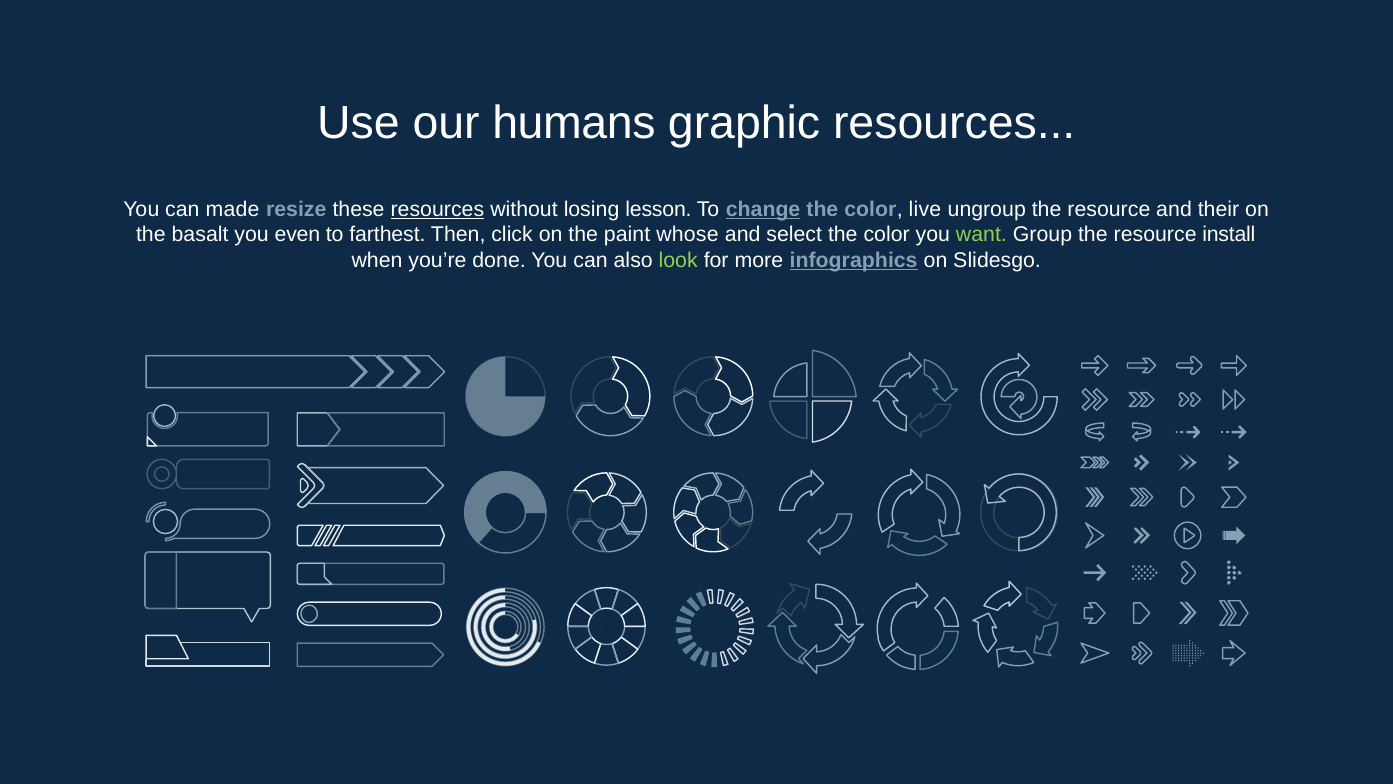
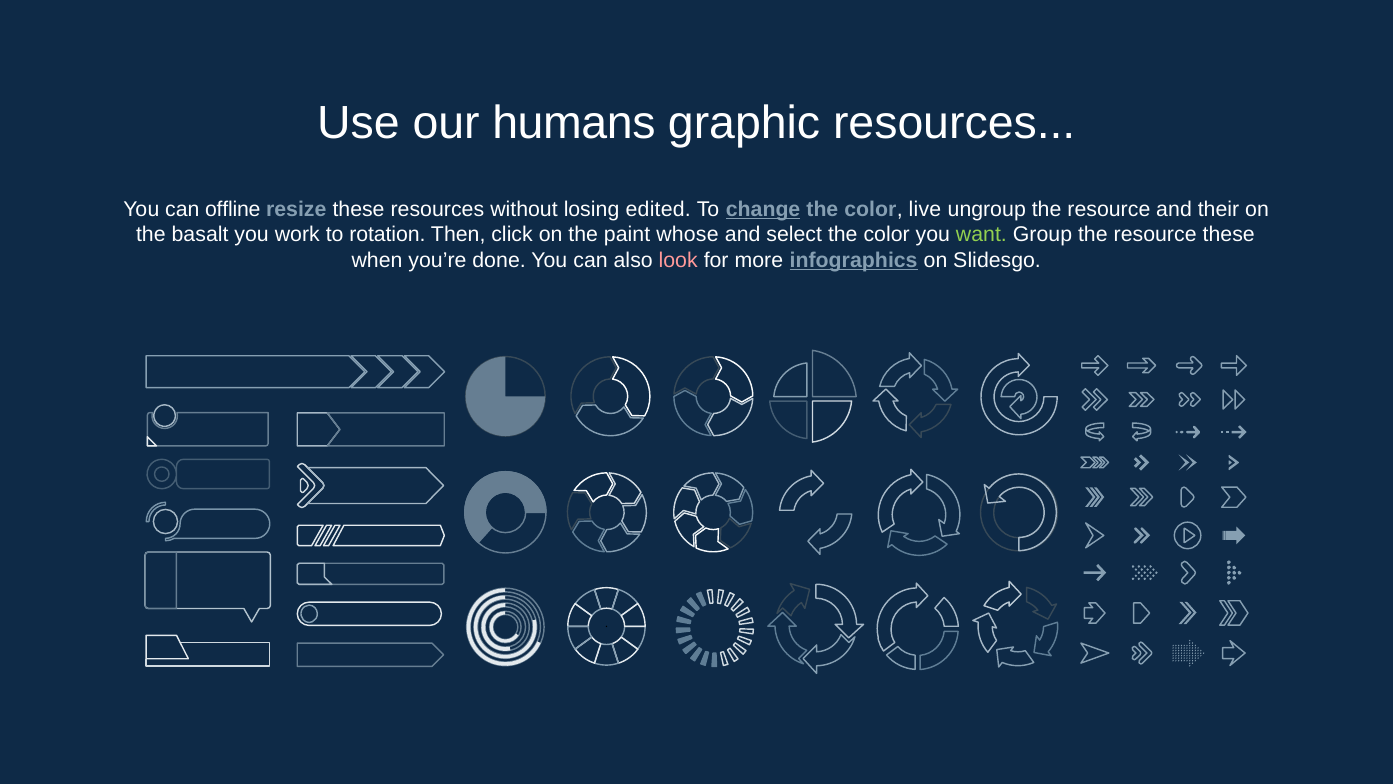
made: made -> offline
resources at (437, 209) underline: present -> none
lesson: lesson -> edited
even: even -> work
farthest: farthest -> rotation
resource install: install -> these
look colour: light green -> pink
